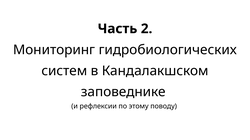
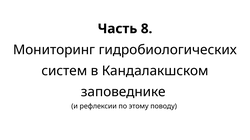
2: 2 -> 8
